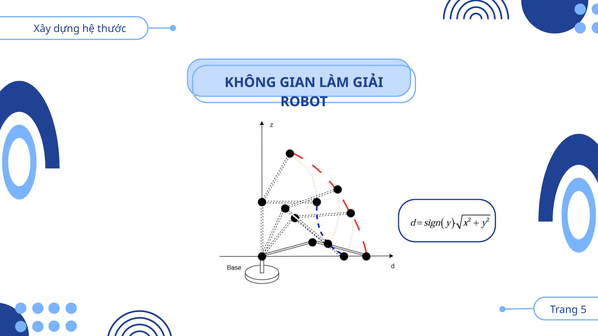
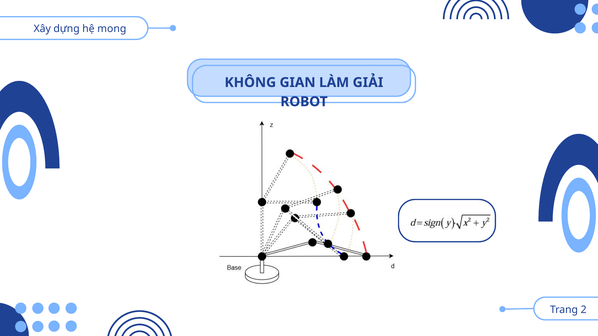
thước: thước -> mong
5: 5 -> 2
